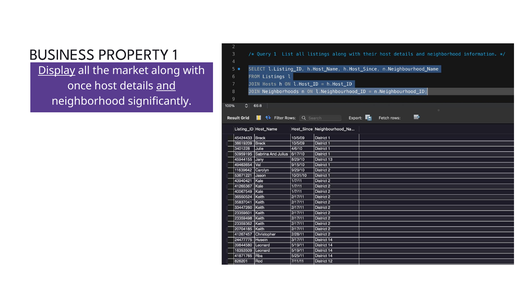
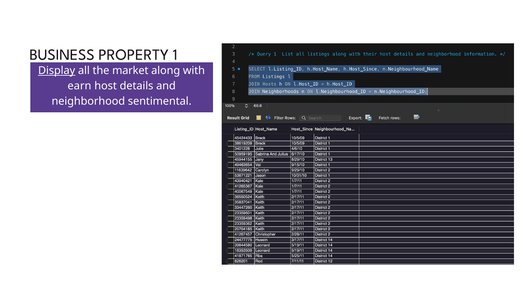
once: once -> earn
and underline: present -> none
significantly: significantly -> sentimental
